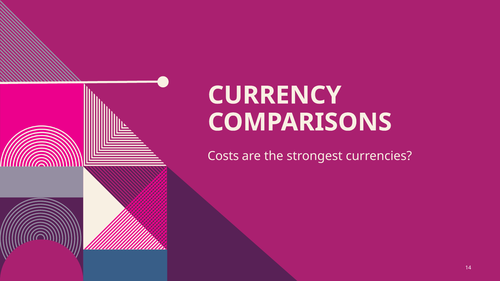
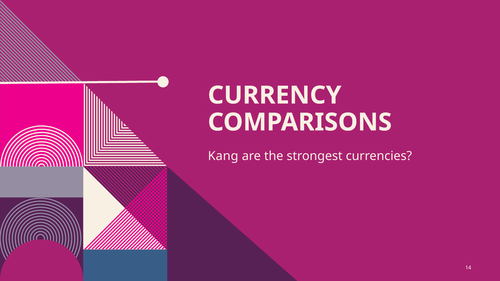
Costs: Costs -> Kang
